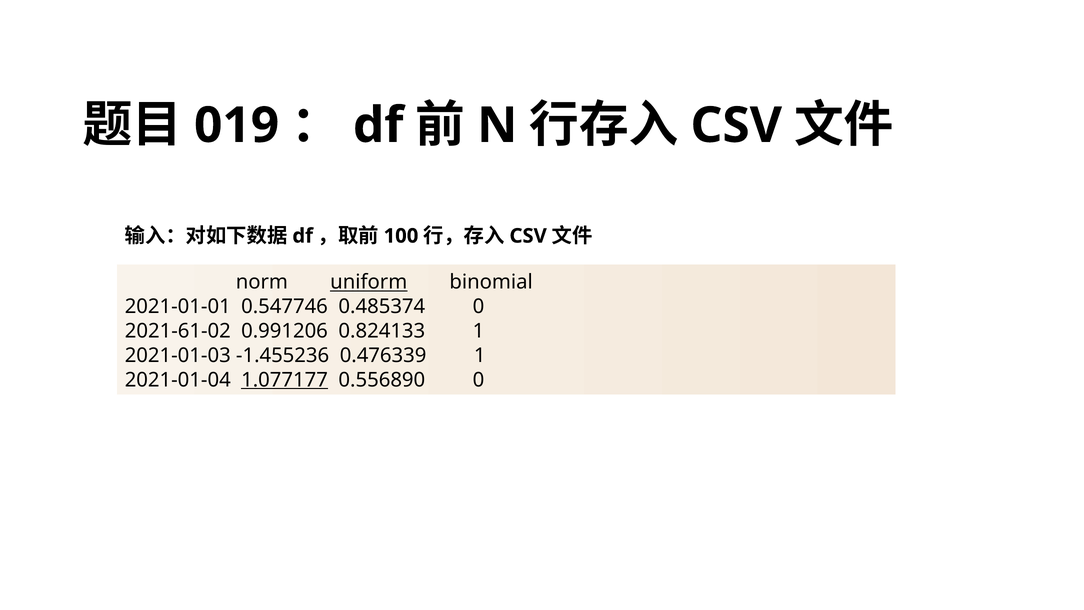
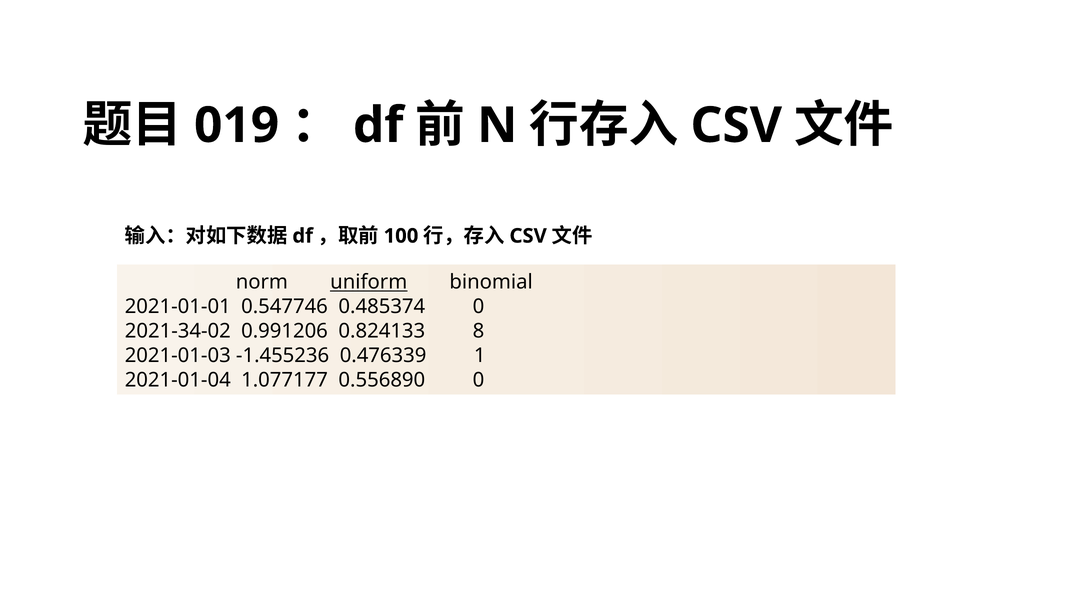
2021-61-02: 2021-61-02 -> 2021-34-02
0.824133 1: 1 -> 8
1.077177 underline: present -> none
